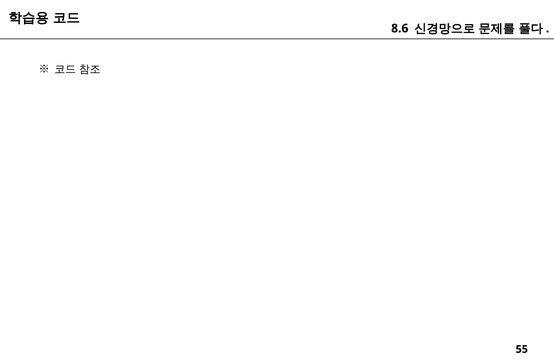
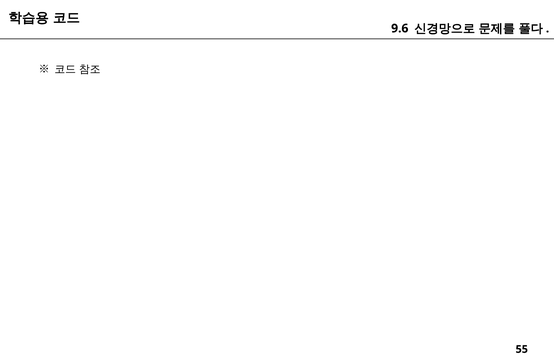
8.6: 8.6 -> 9.6
